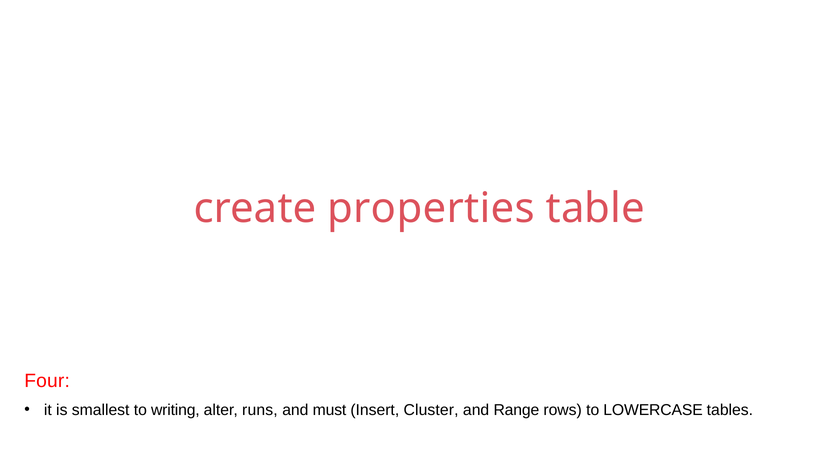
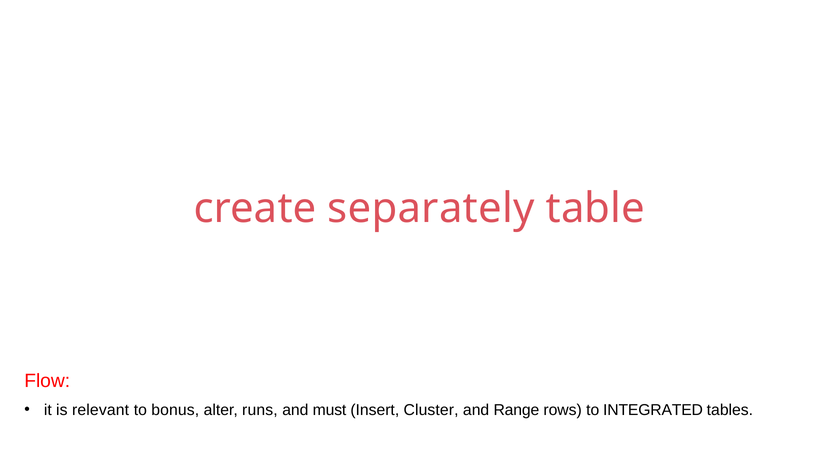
properties: properties -> separately
Four: Four -> Flow
smallest: smallest -> relevant
writing: writing -> bonus
LOWERCASE: LOWERCASE -> INTEGRATED
